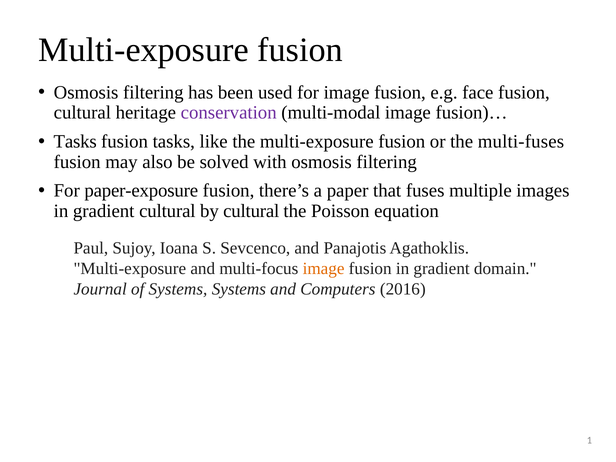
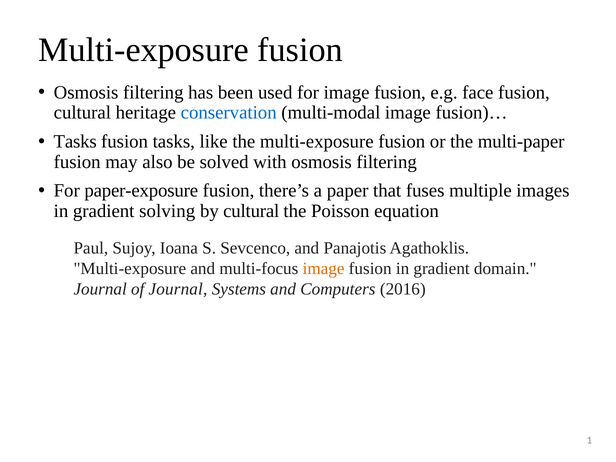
conservation colour: purple -> blue
multi-fuses: multi-fuses -> multi-paper
gradient cultural: cultural -> solving
of Systems: Systems -> Journal
